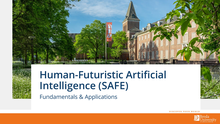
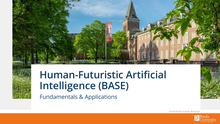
SAFE: SAFE -> BASE
